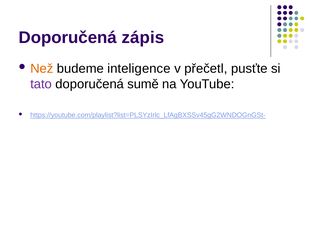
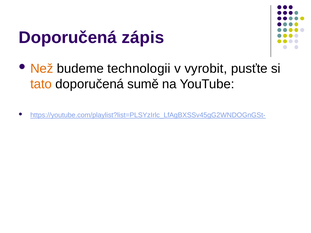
inteligence: inteligence -> technologii
přečetl: přečetl -> vyrobit
tato colour: purple -> orange
